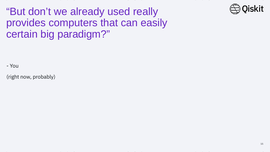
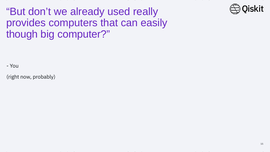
certain: certain -> though
paradigm: paradigm -> computer
